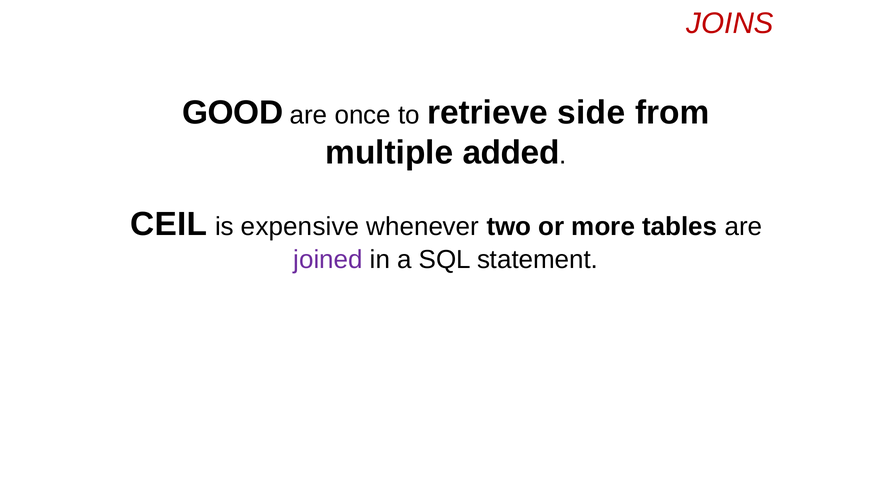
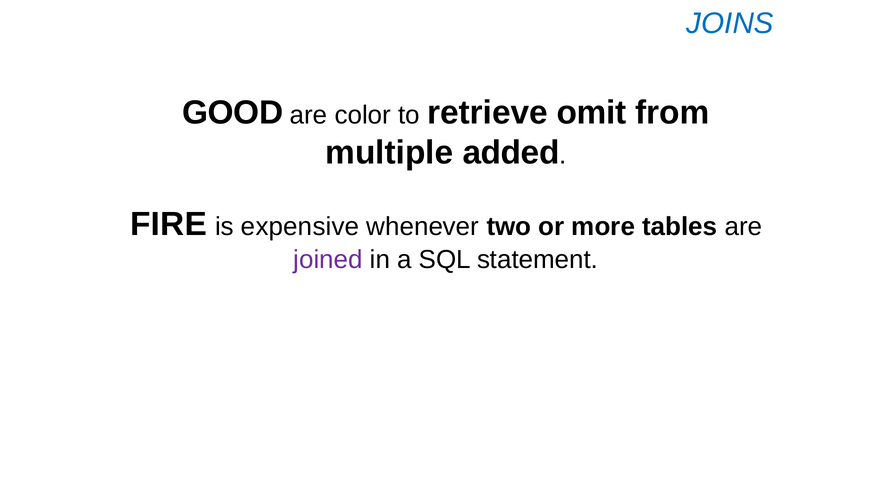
JOINS colour: red -> blue
once: once -> color
side: side -> omit
CEIL: CEIL -> FIRE
